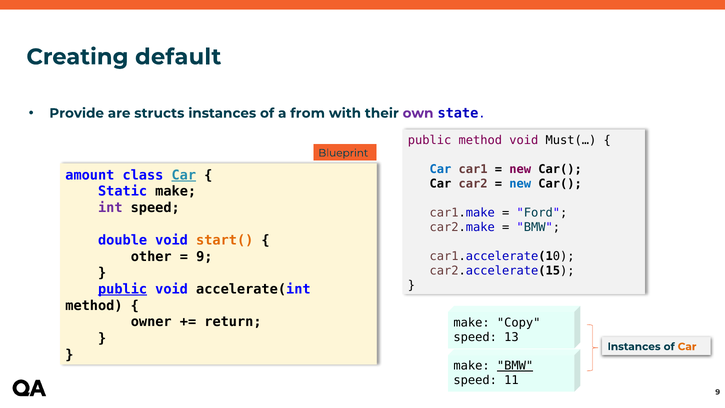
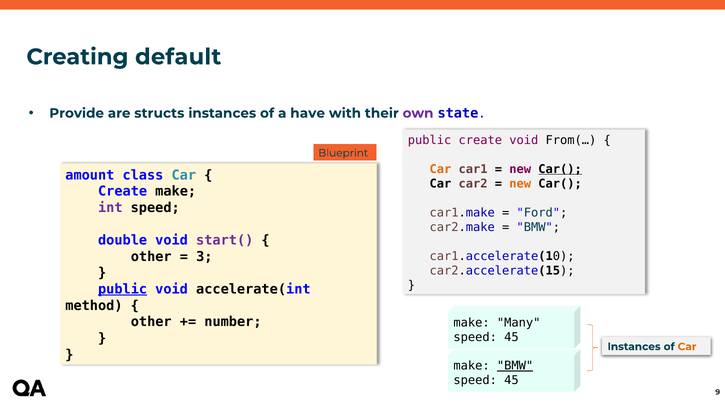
from: from -> have
public method: method -> create
Must(…: Must(… -> From(…
Car at (440, 169) colour: blue -> orange
Car( at (560, 169) underline: none -> present
Car at (184, 175) underline: present -> none
new at (520, 184) colour: blue -> orange
Static at (123, 191): Static -> Create
start( colour: orange -> purple
9 at (204, 257): 9 -> 3
owner at (151, 322): owner -> other
return: return -> number
Copy: Copy -> Many
13 at (511, 337): 13 -> 45
11 at (511, 380): 11 -> 45
